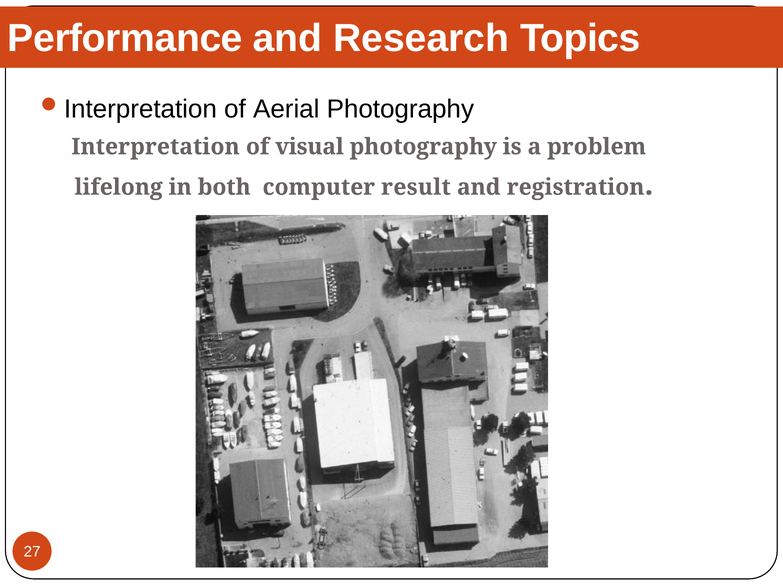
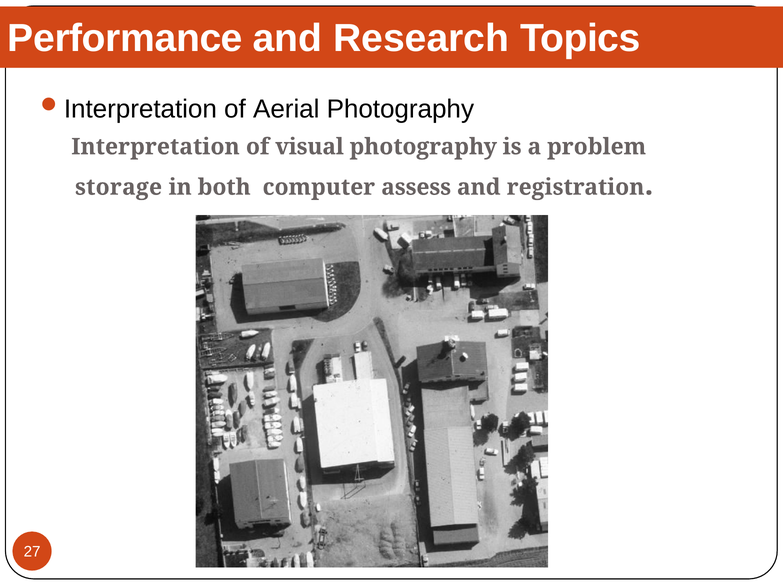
lifelong: lifelong -> storage
result: result -> assess
